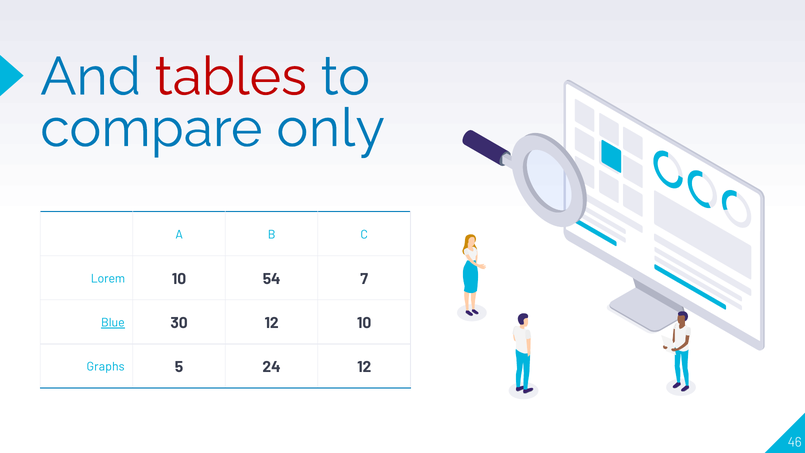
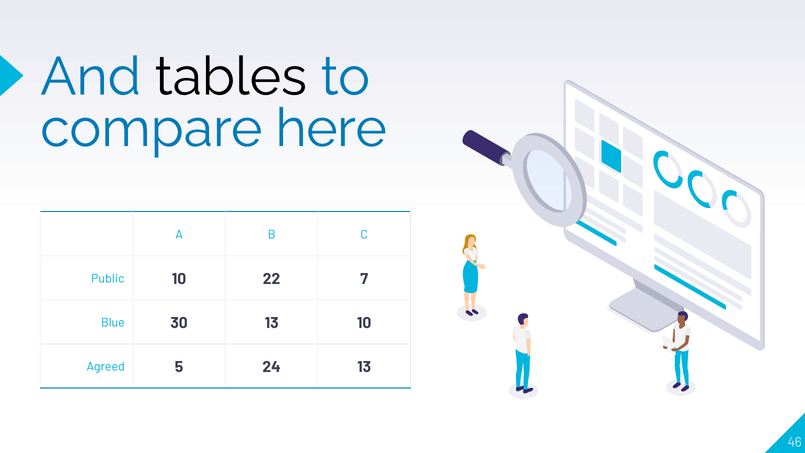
tables colour: red -> black
only: only -> here
Lorem: Lorem -> Public
54: 54 -> 22
Blue underline: present -> none
30 12: 12 -> 13
Graphs: Graphs -> Agreed
24 12: 12 -> 13
